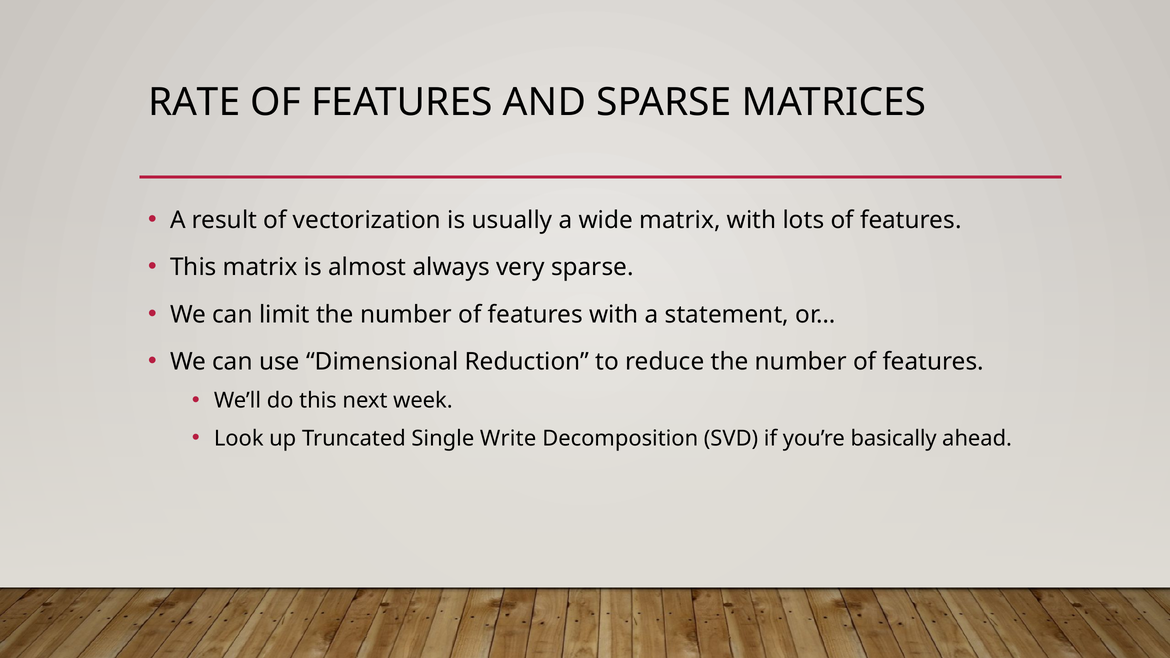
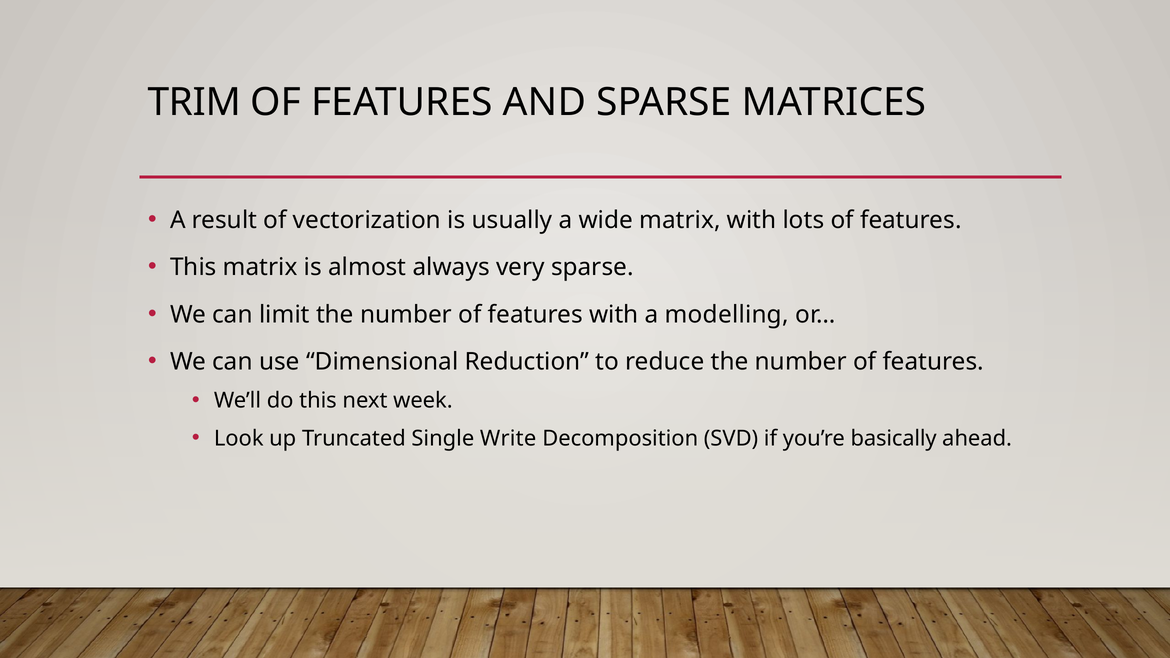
RATE: RATE -> TRIM
statement: statement -> modelling
